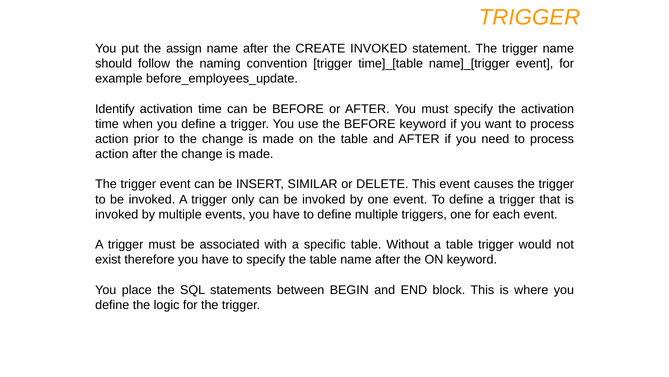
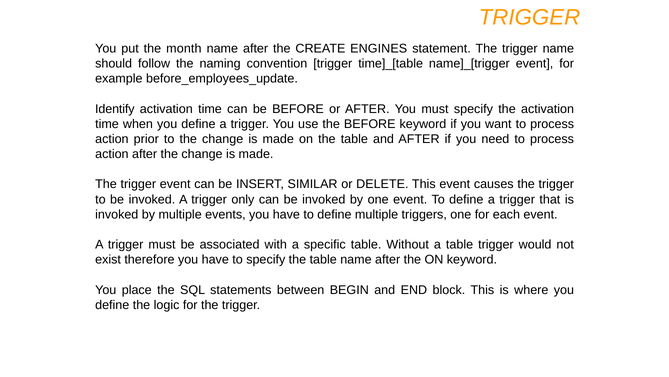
assign: assign -> month
CREATE INVOKED: INVOKED -> ENGINES
